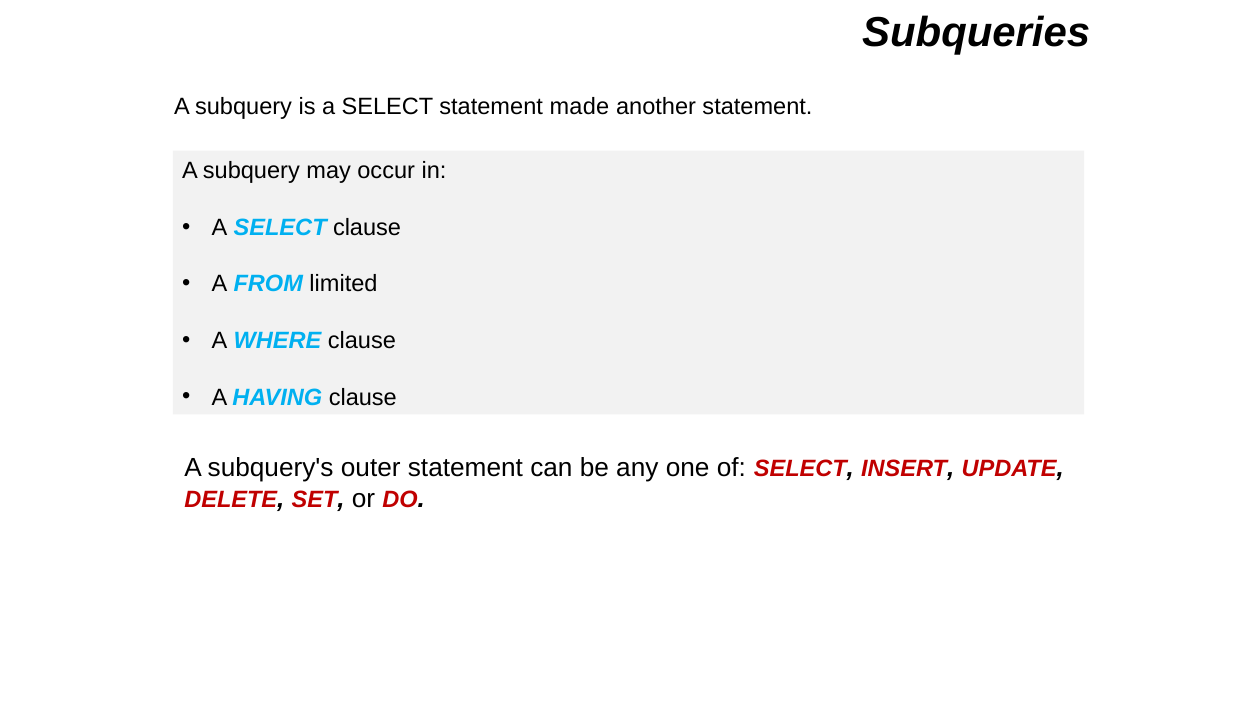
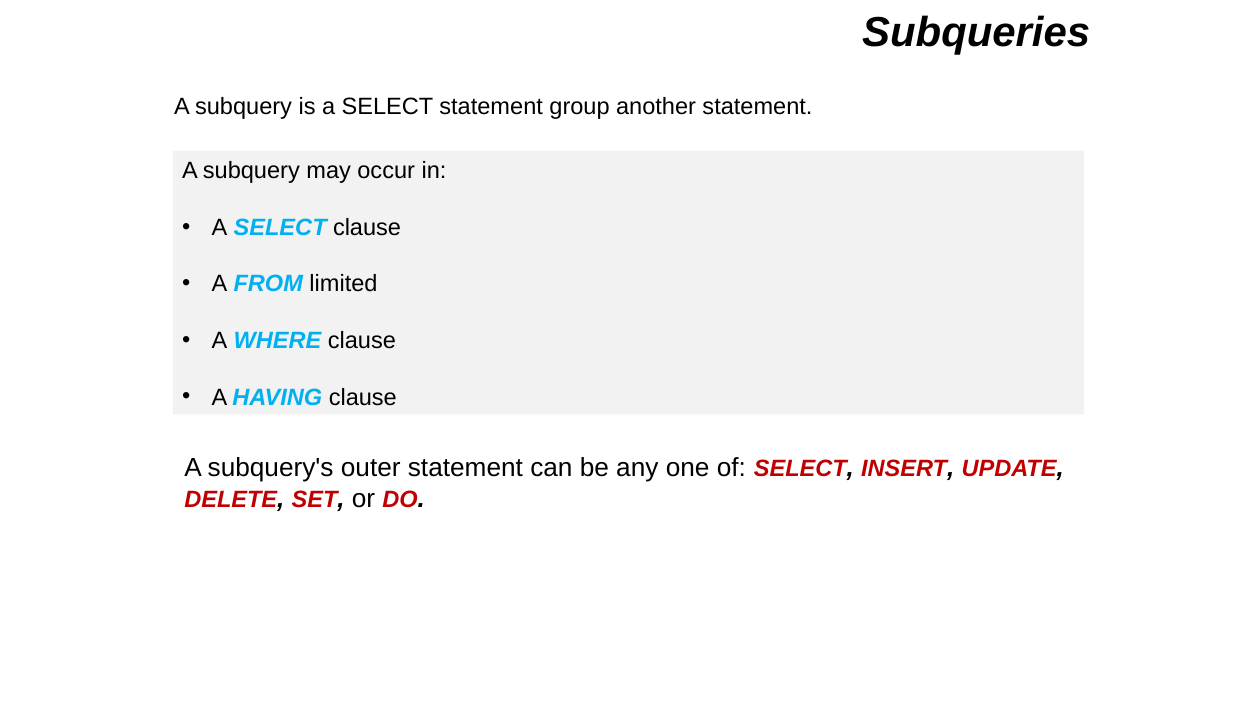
made: made -> group
